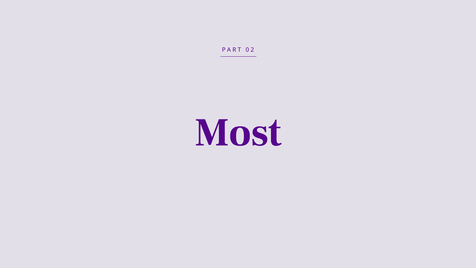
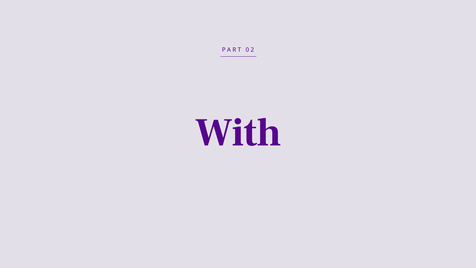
Most: Most -> With
